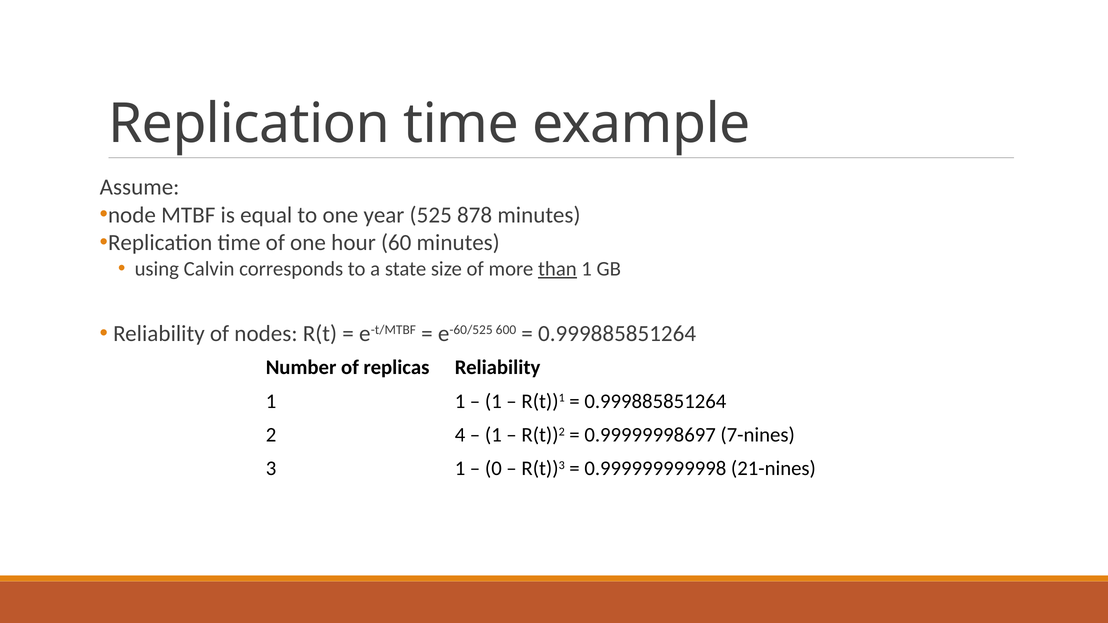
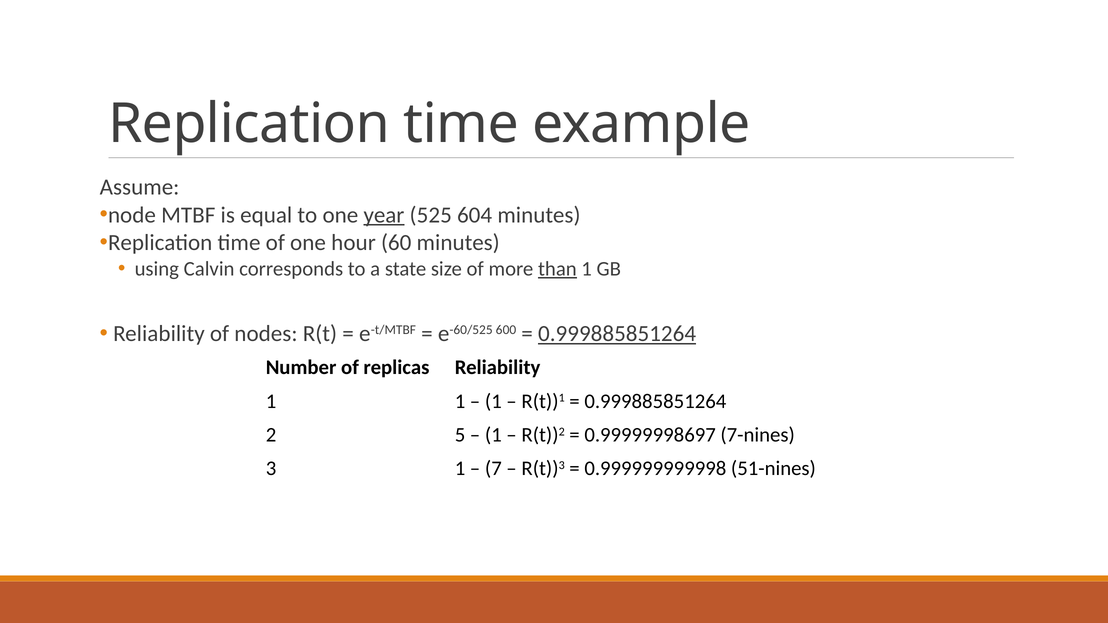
year underline: none -> present
878: 878 -> 604
0.999885851264 at (617, 334) underline: none -> present
4: 4 -> 5
0: 0 -> 7
21-nines: 21-nines -> 51-nines
